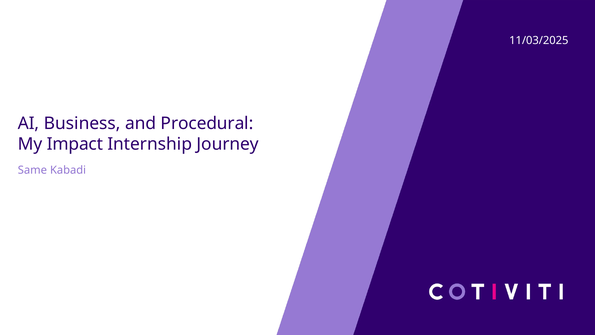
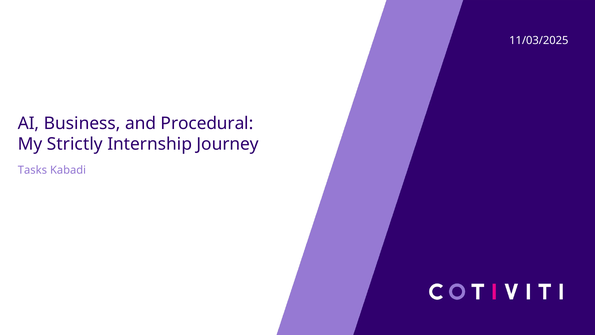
Impact: Impact -> Strictly
Same: Same -> Tasks
